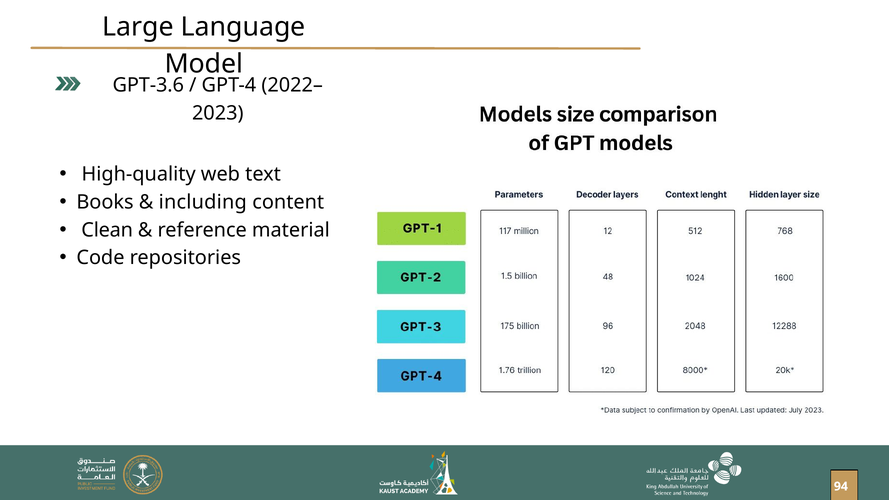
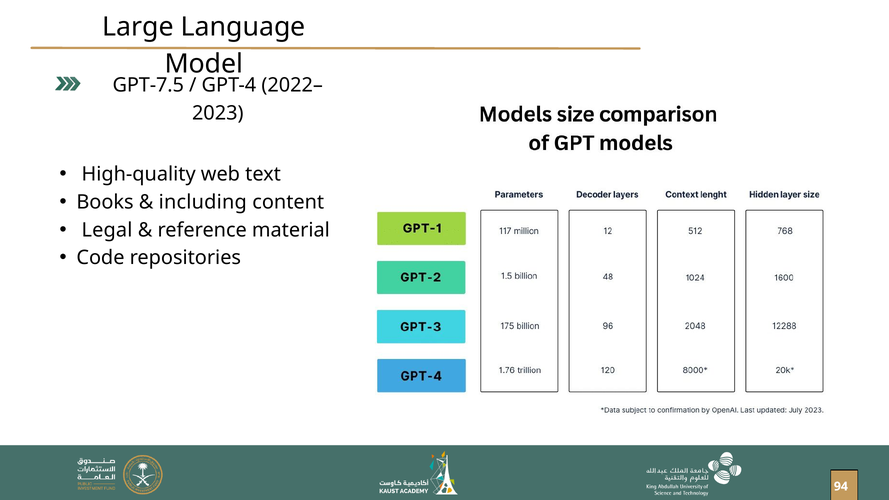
GPT-3.6: GPT-3.6 -> GPT-7.5
Clean: Clean -> Legal
